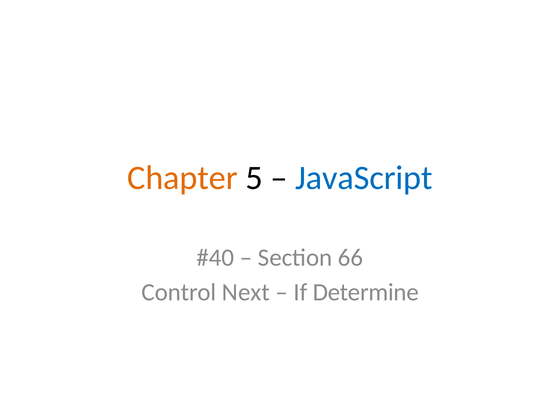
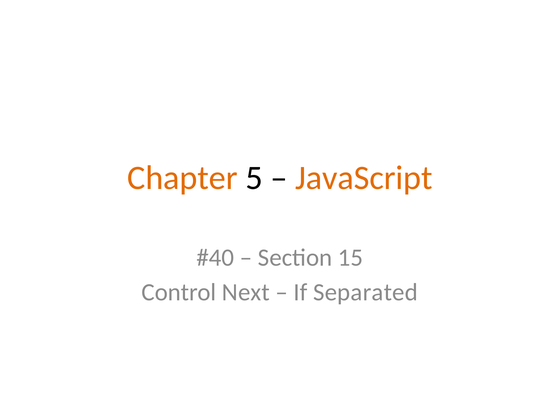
JavaScript colour: blue -> orange
66: 66 -> 15
Determine: Determine -> Separated
